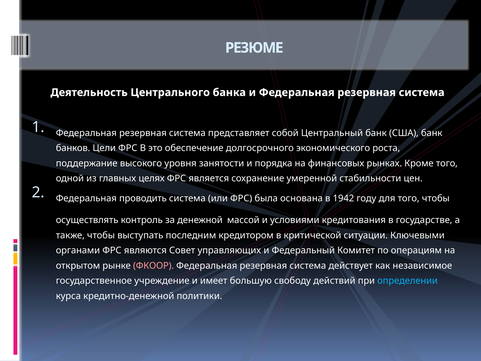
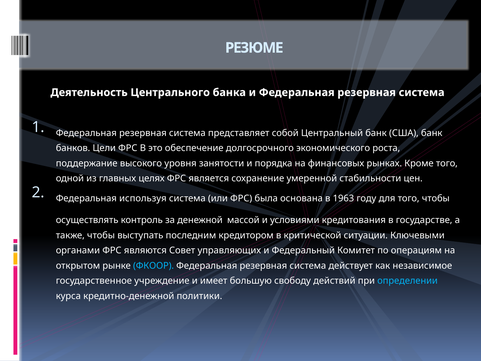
проводить: проводить -> используя
1942: 1942 -> 1963
ФКООР colour: pink -> light blue
